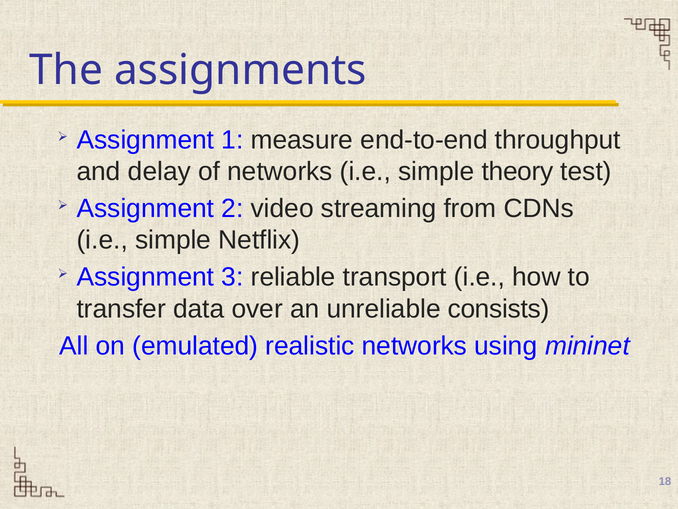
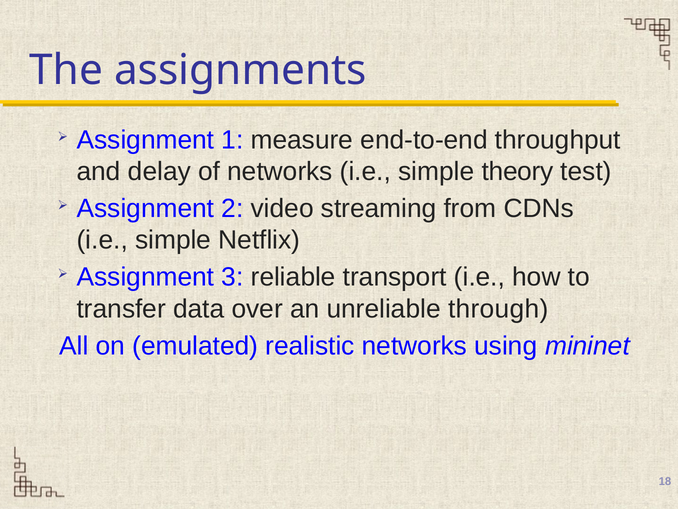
consists: consists -> through
